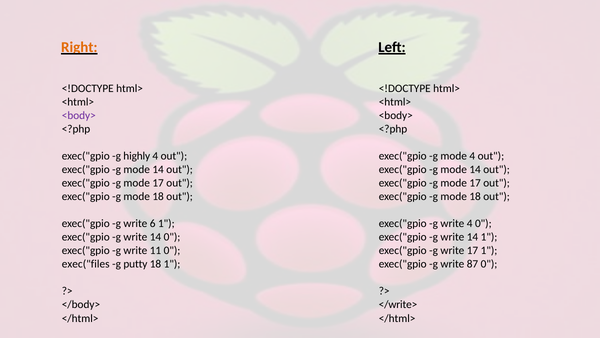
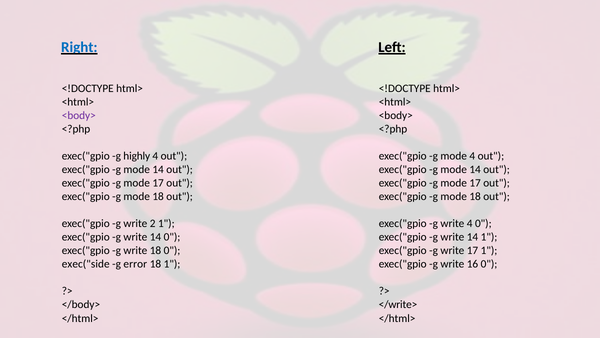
Right colour: orange -> blue
6: 6 -> 2
write 11: 11 -> 18
exec("files: exec("files -> exec("side
putty: putty -> error
87: 87 -> 16
